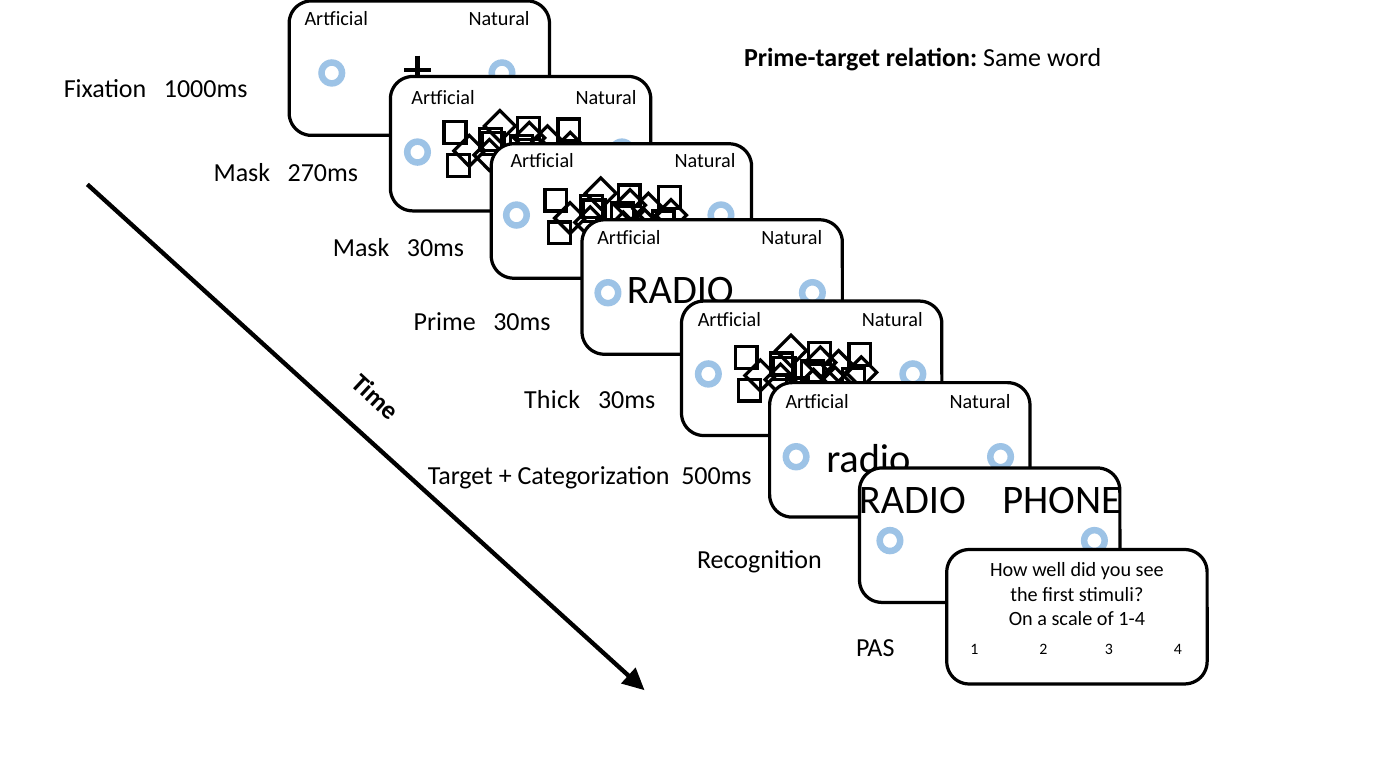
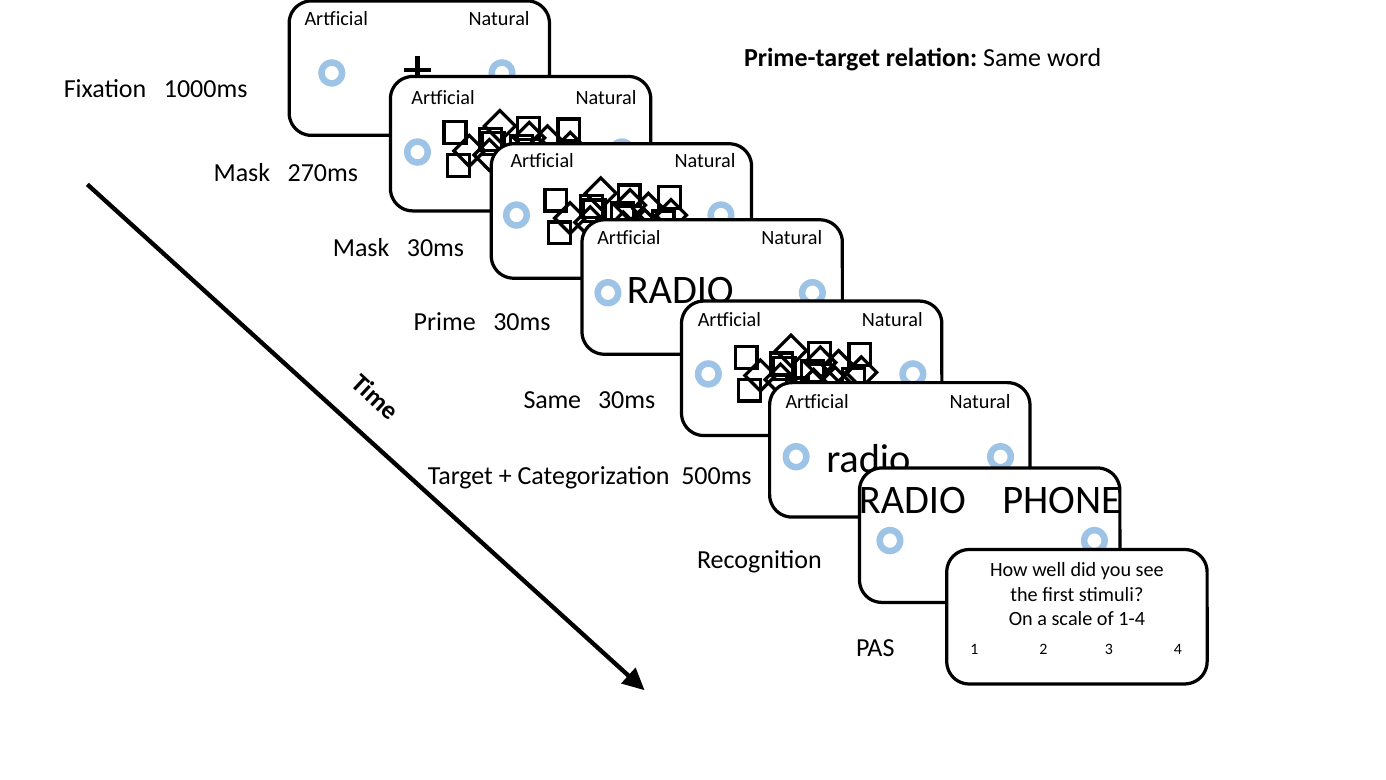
Thick at (552, 399): Thick -> Same
